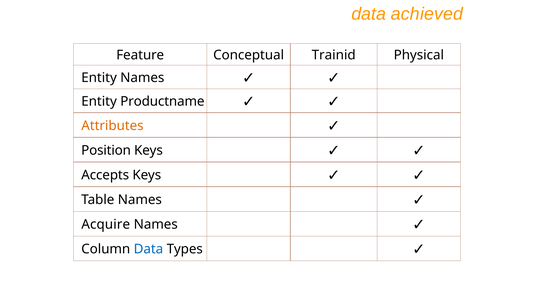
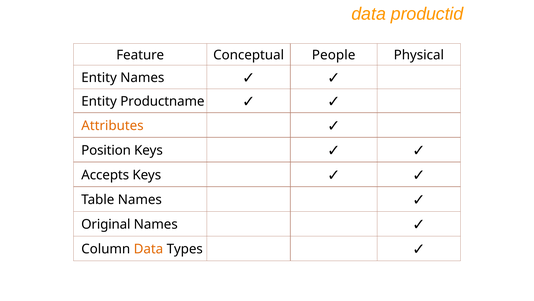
achieved: achieved -> productid
Trainid: Trainid -> People
Acquire: Acquire -> Original
Data at (148, 249) colour: blue -> orange
